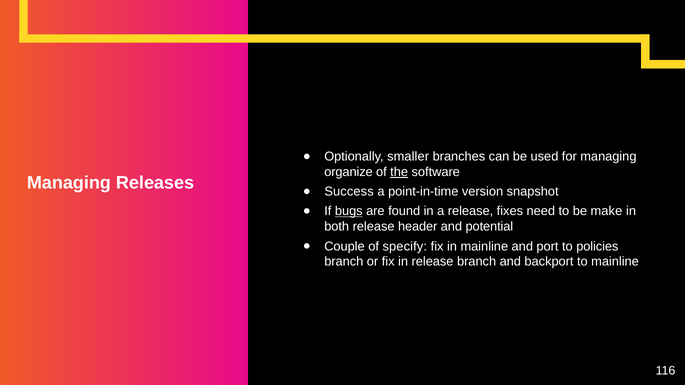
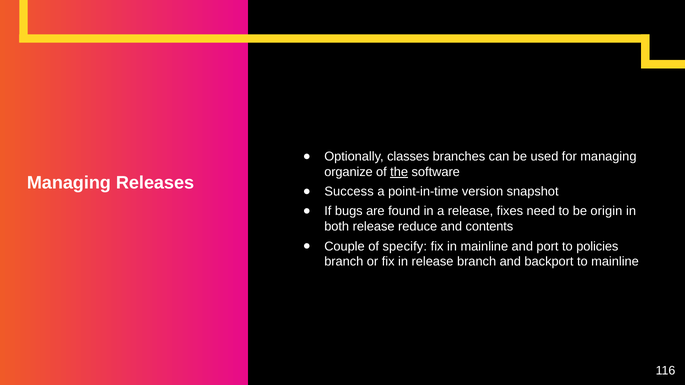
smaller: smaller -> classes
bugs underline: present -> none
make: make -> origin
header: header -> reduce
potential: potential -> contents
